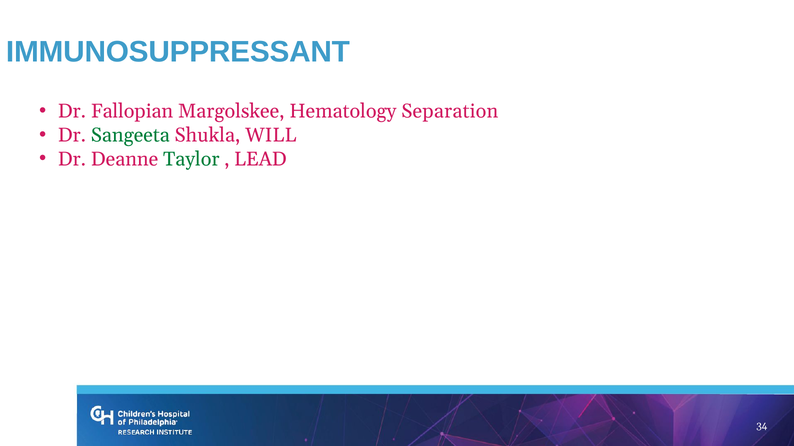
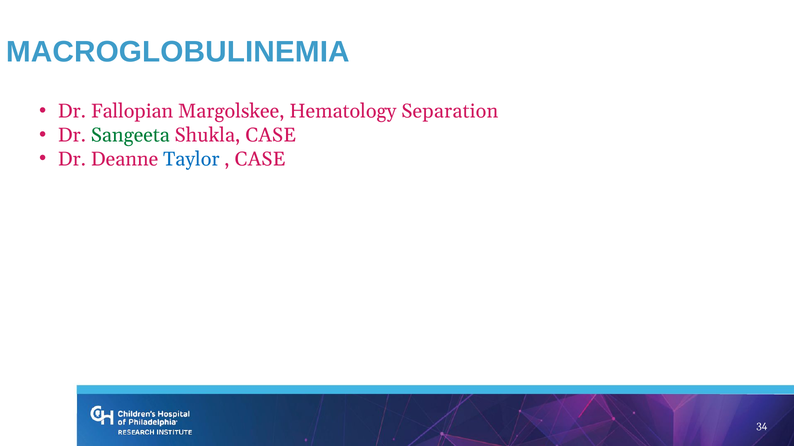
IMMUNOSUPPRESSANT: IMMUNOSUPPRESSANT -> MACROGLOBULINEMIA
Shukla WILL: WILL -> CASE
Taylor colour: green -> blue
LEAD at (260, 159): LEAD -> CASE
